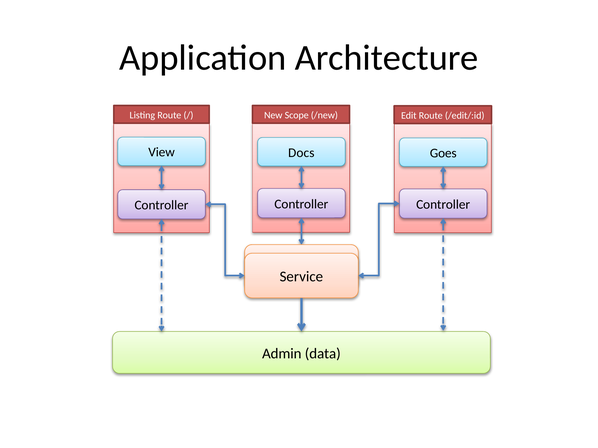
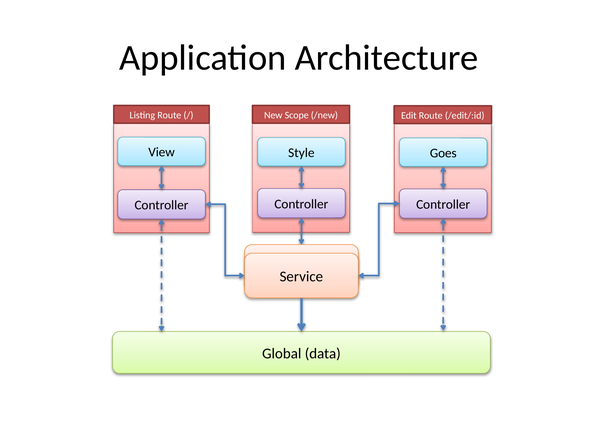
Docs: Docs -> Style
Admin: Admin -> Global
